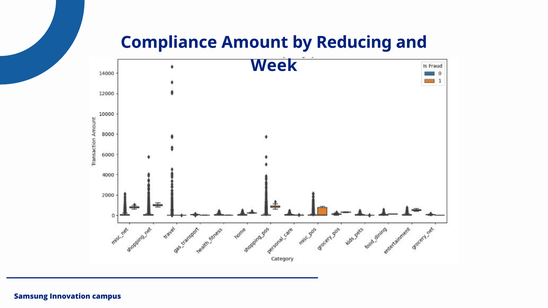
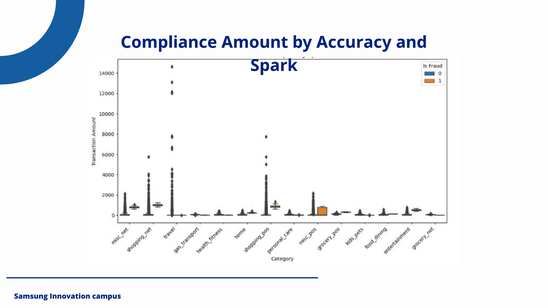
Reducing: Reducing -> Accuracy
Week: Week -> Spark
